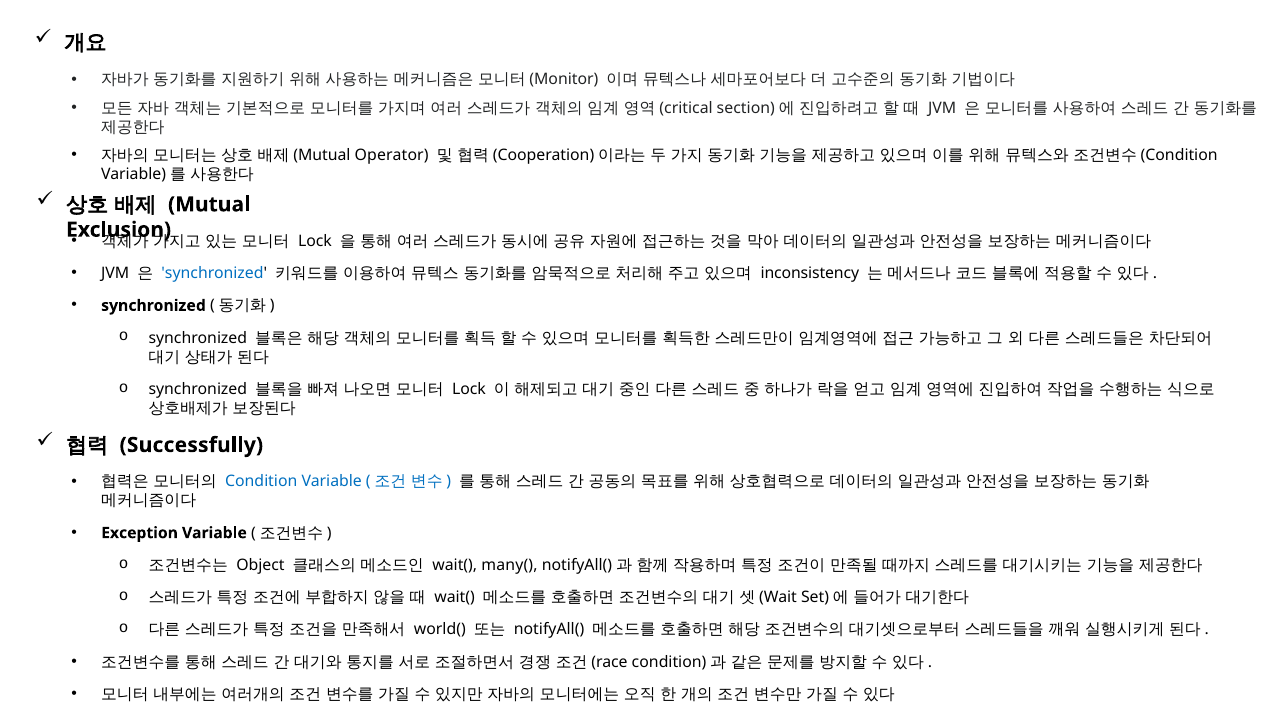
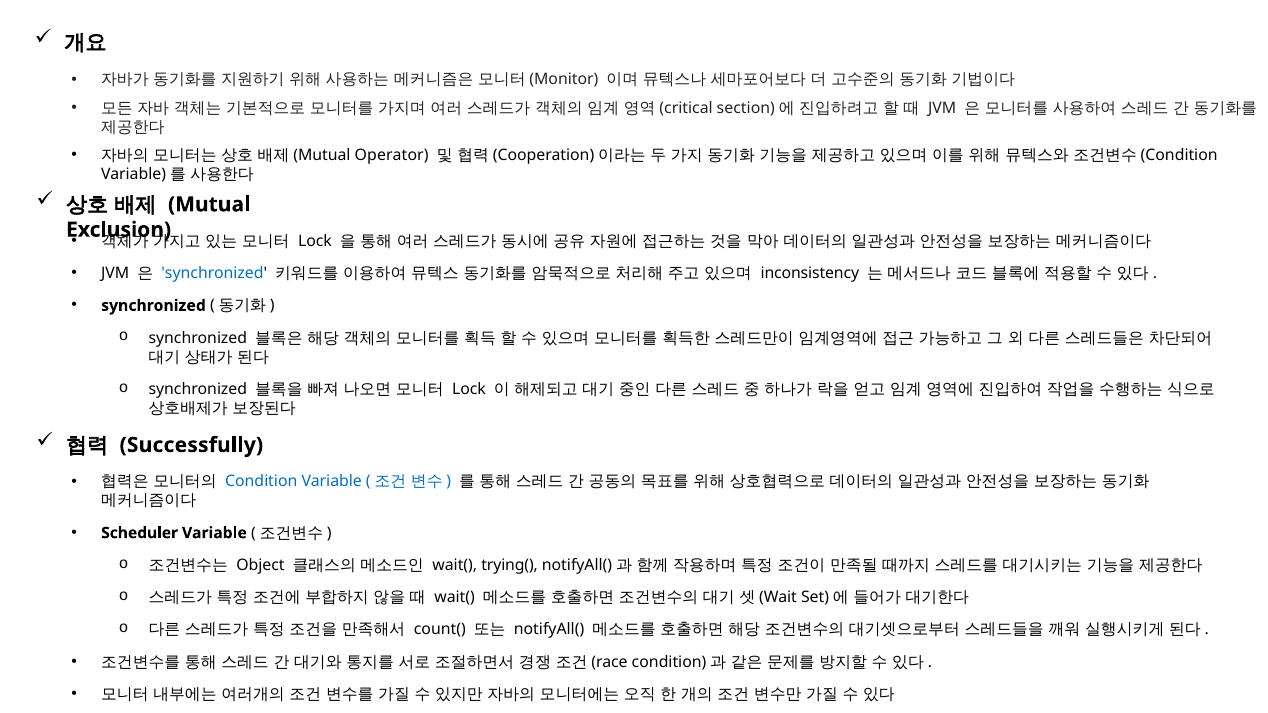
Exception: Exception -> Scheduler
many(: many( -> trying(
world(: world( -> count(
